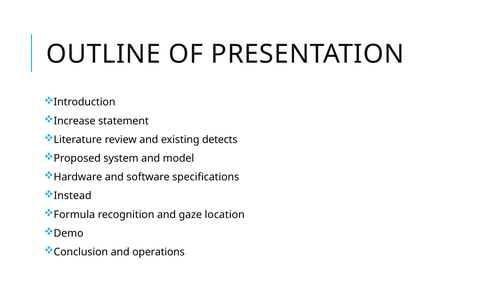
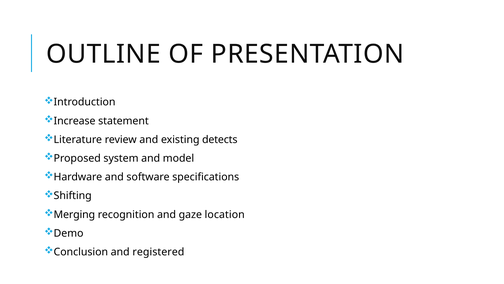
Instead: Instead -> Shifting
Formula: Formula -> Merging
operations: operations -> registered
